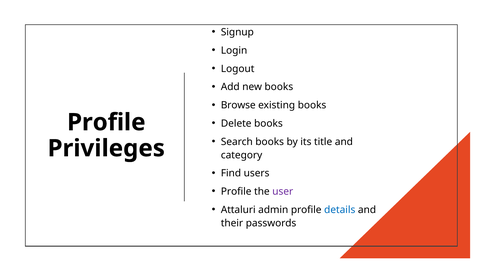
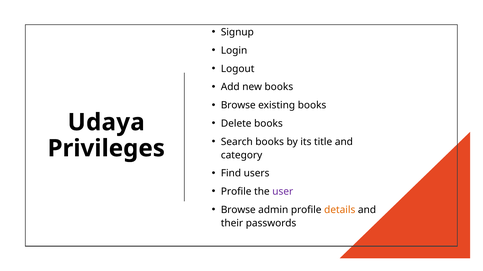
Profile at (106, 123): Profile -> Udaya
Attaluri at (238, 210): Attaluri -> Browse
details colour: blue -> orange
